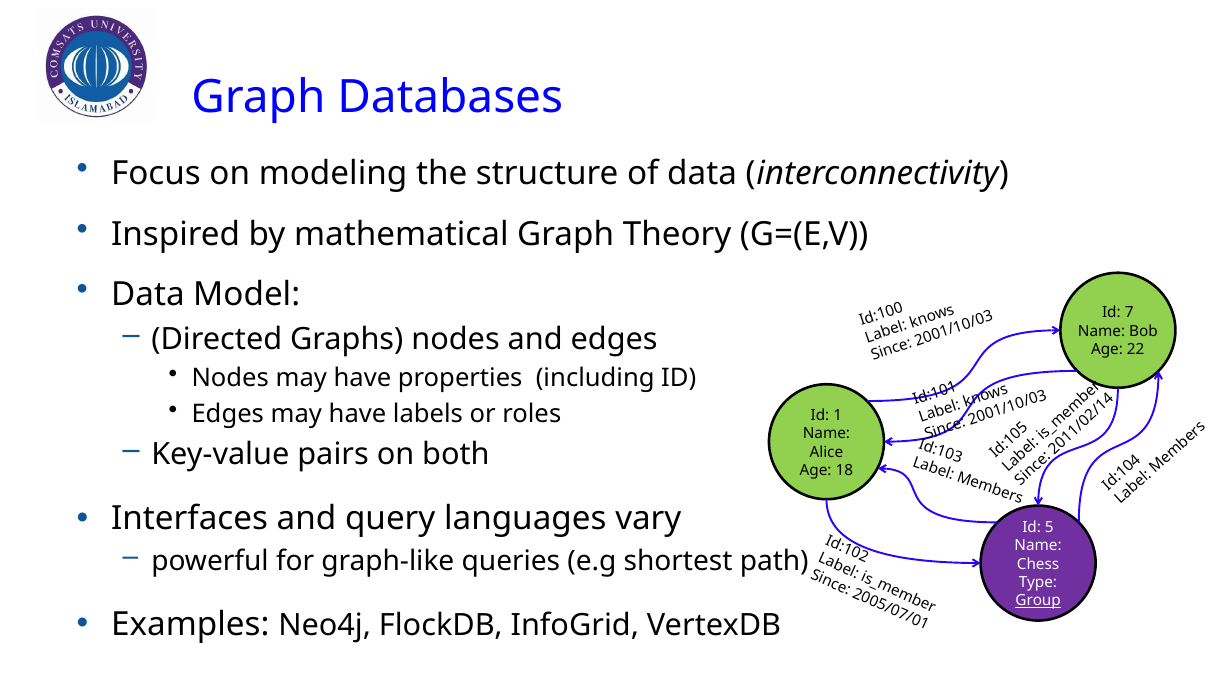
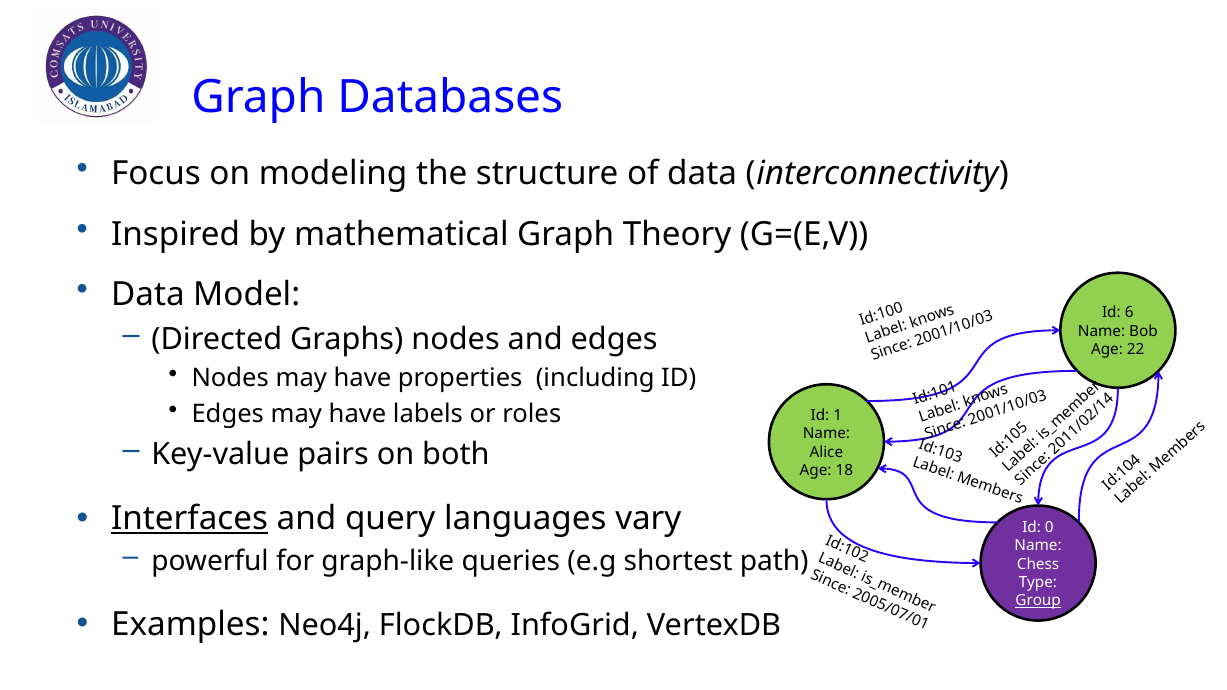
Id 7: 7 -> 6
Interfaces underline: none -> present
Id 5: 5 -> 0
